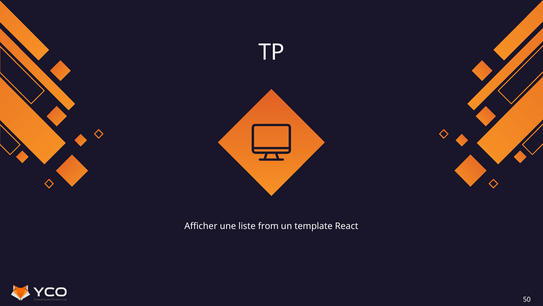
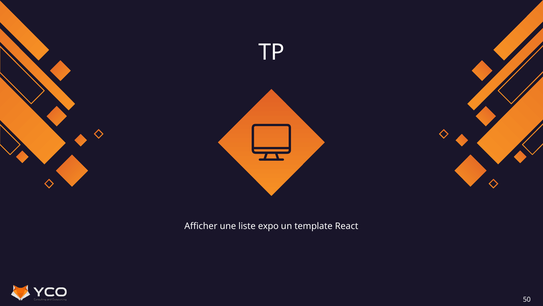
from: from -> expo
